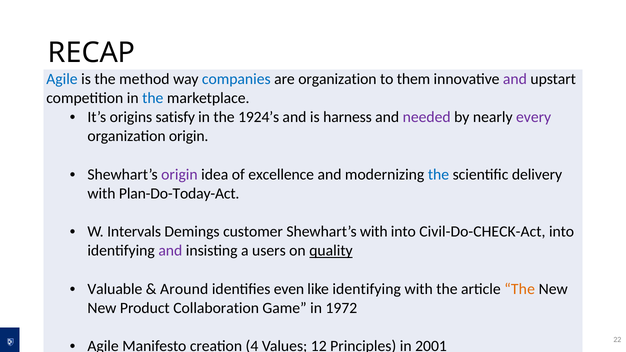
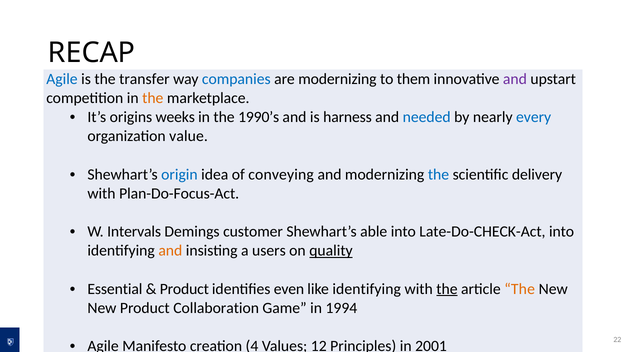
method: method -> transfer
are organization: organization -> modernizing
the at (153, 98) colour: blue -> orange
satisfy: satisfy -> weeks
1924’s: 1924’s -> 1990’s
needed colour: purple -> blue
every colour: purple -> blue
organization origin: origin -> value
origin at (179, 174) colour: purple -> blue
excellence: excellence -> conveying
Plan-Do-Today-Act: Plan-Do-Today-Act -> Plan-Do-Focus-Act
Shewhart’s with: with -> able
Civil-Do-CHECK-Act: Civil-Do-CHECK-Act -> Late-Do-CHECK-Act
and at (170, 251) colour: purple -> orange
Valuable: Valuable -> Essential
Around at (184, 289): Around -> Product
the at (447, 289) underline: none -> present
1972: 1972 -> 1994
